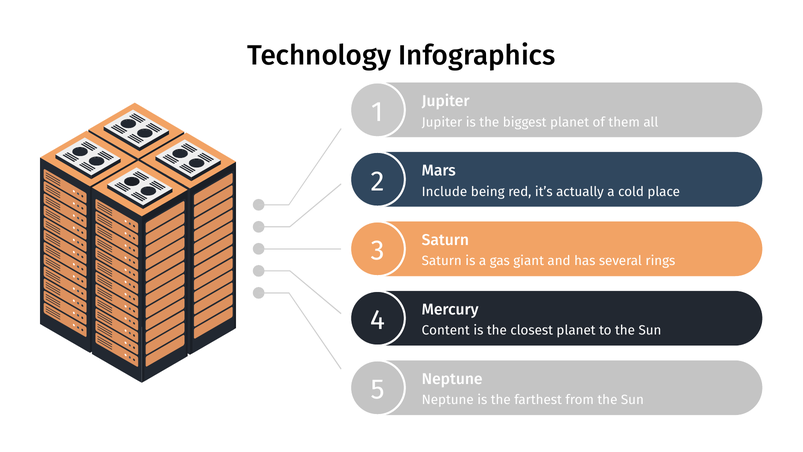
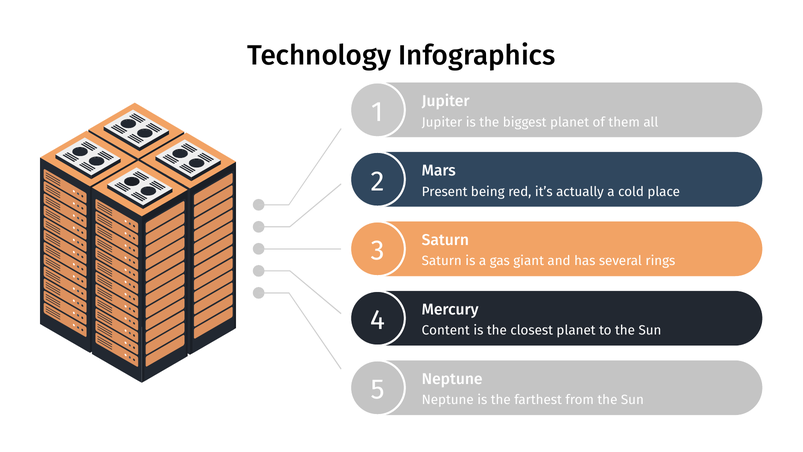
Include: Include -> Present
